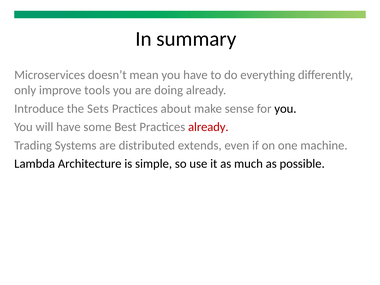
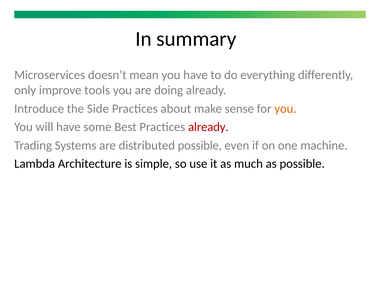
Sets: Sets -> Side
you at (285, 109) colour: black -> orange
distributed extends: extends -> possible
